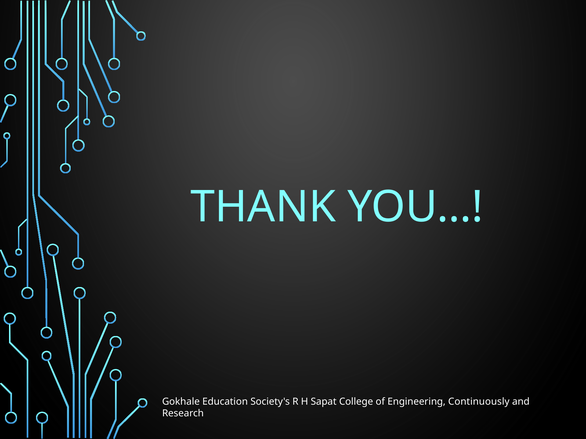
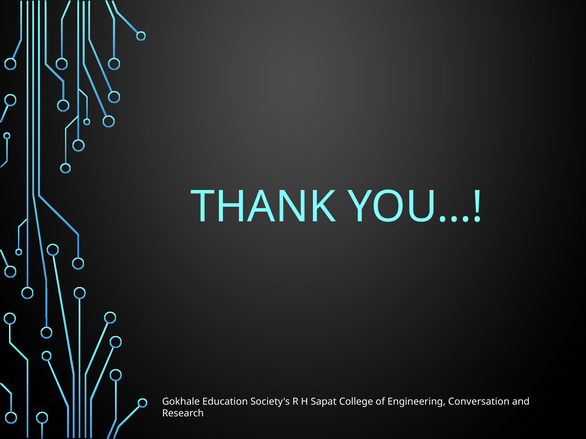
Continuously: Continuously -> Conversation
